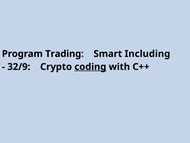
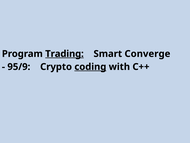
Trading underline: none -> present
Including: Including -> Converge
32/9: 32/9 -> 95/9
